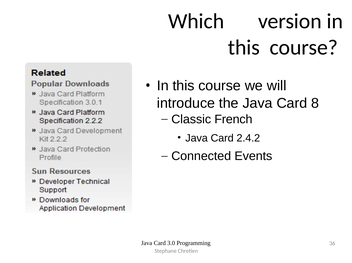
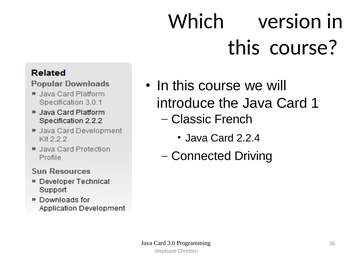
8: 8 -> 1
2.4.2: 2.4.2 -> 2.2.4
Events: Events -> Driving
